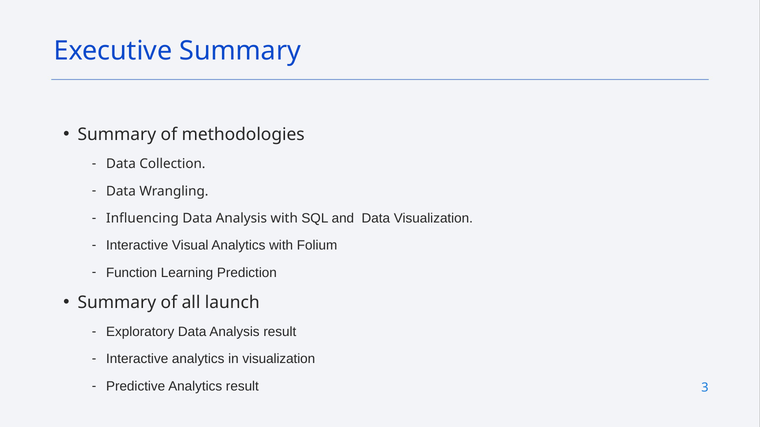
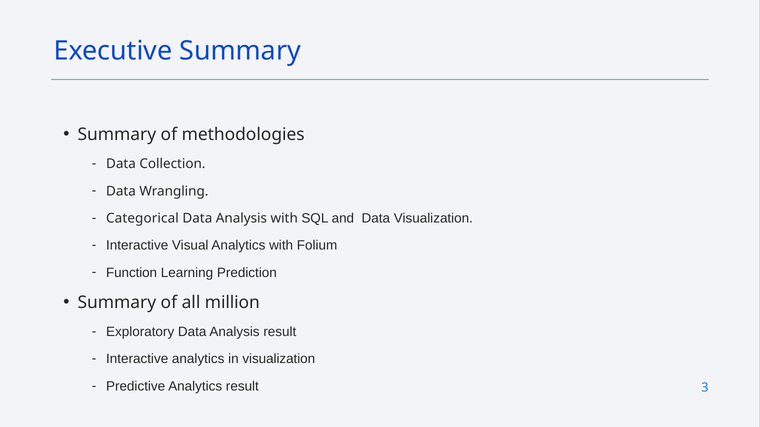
Influencing: Influencing -> Categorical
launch: launch -> million
